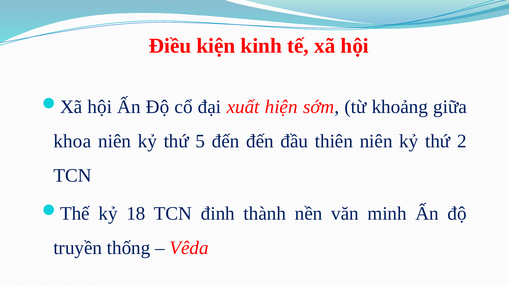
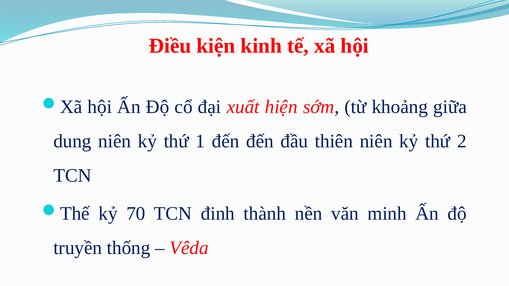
khoa: khoa -> dung
5: 5 -> 1
18: 18 -> 70
